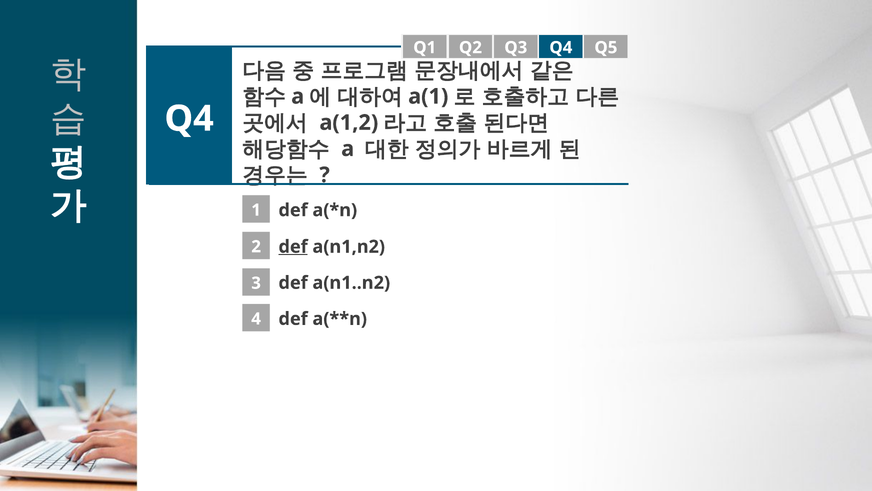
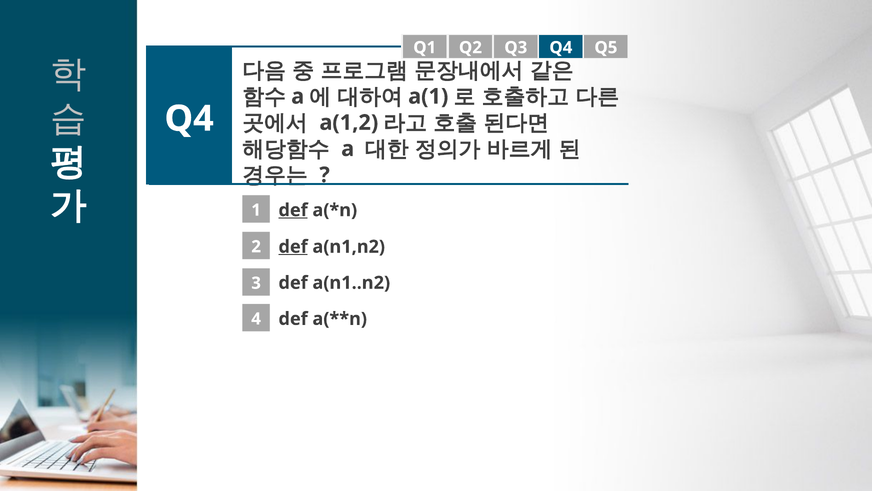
def at (293, 210) underline: none -> present
